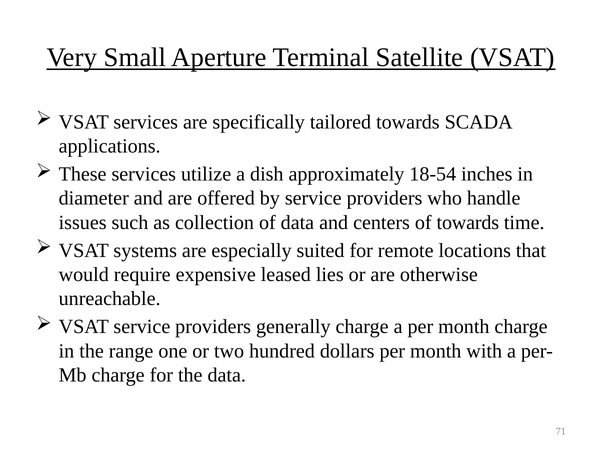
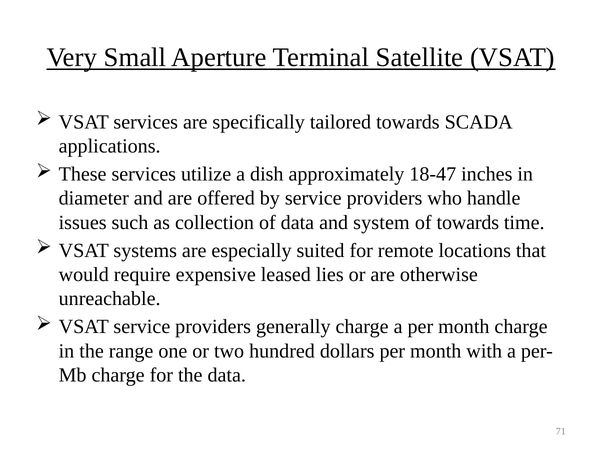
18-54: 18-54 -> 18-47
centers: centers -> system
